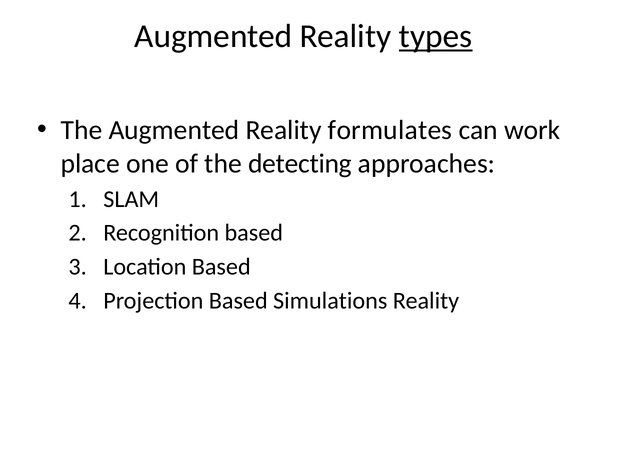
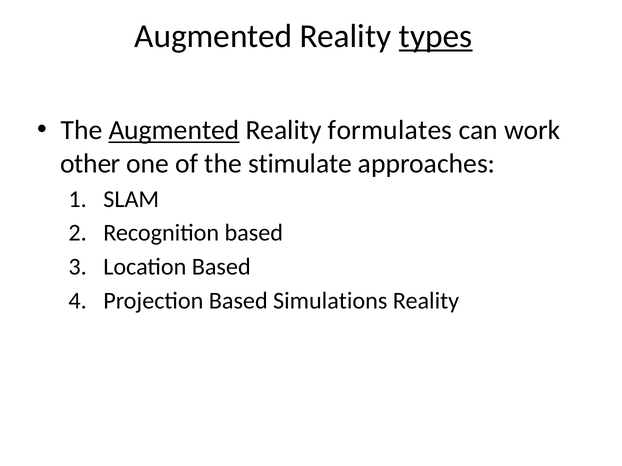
Augmented at (174, 130) underline: none -> present
place: place -> other
detecting: detecting -> stimulate
